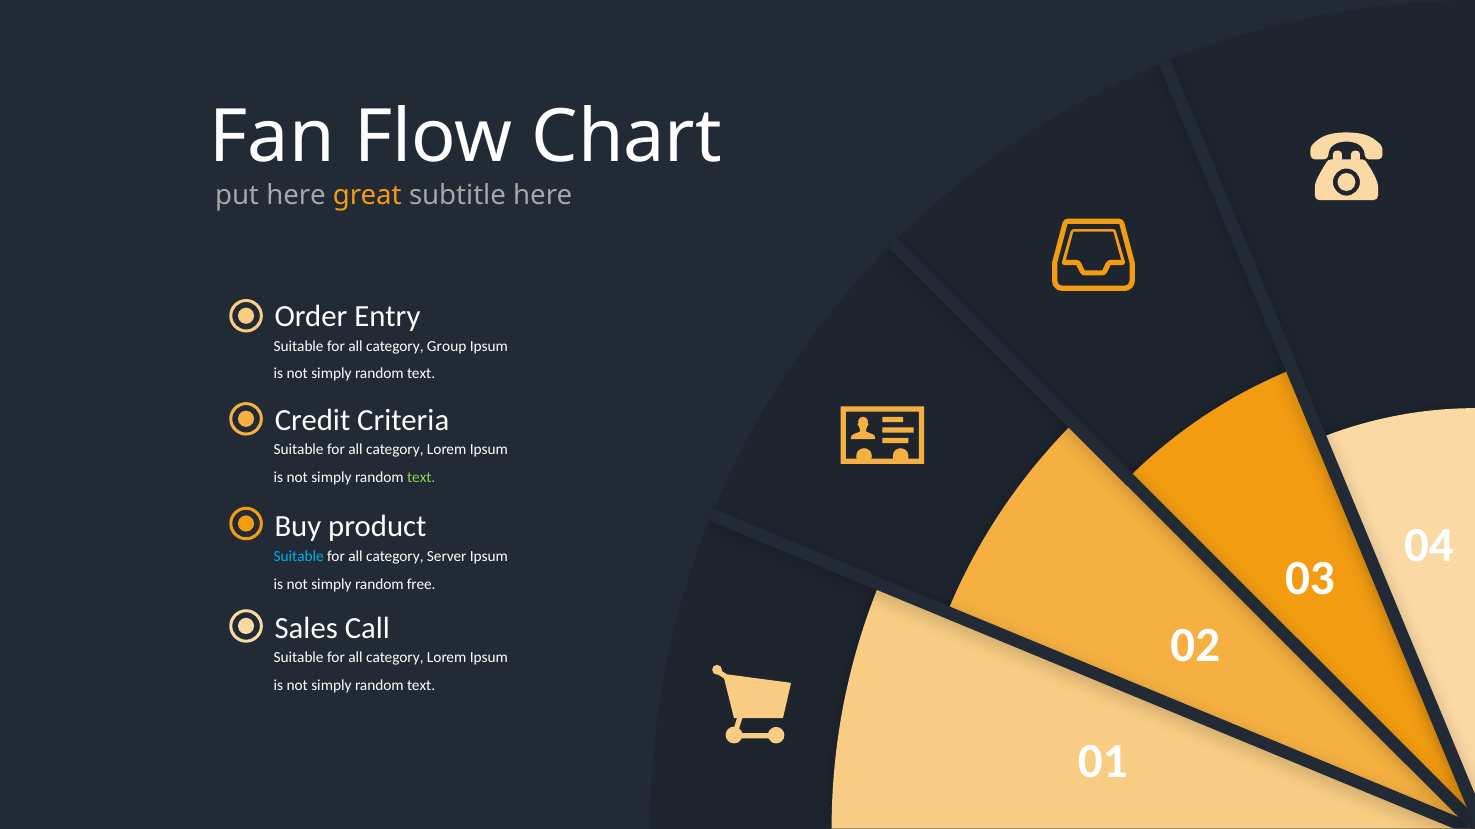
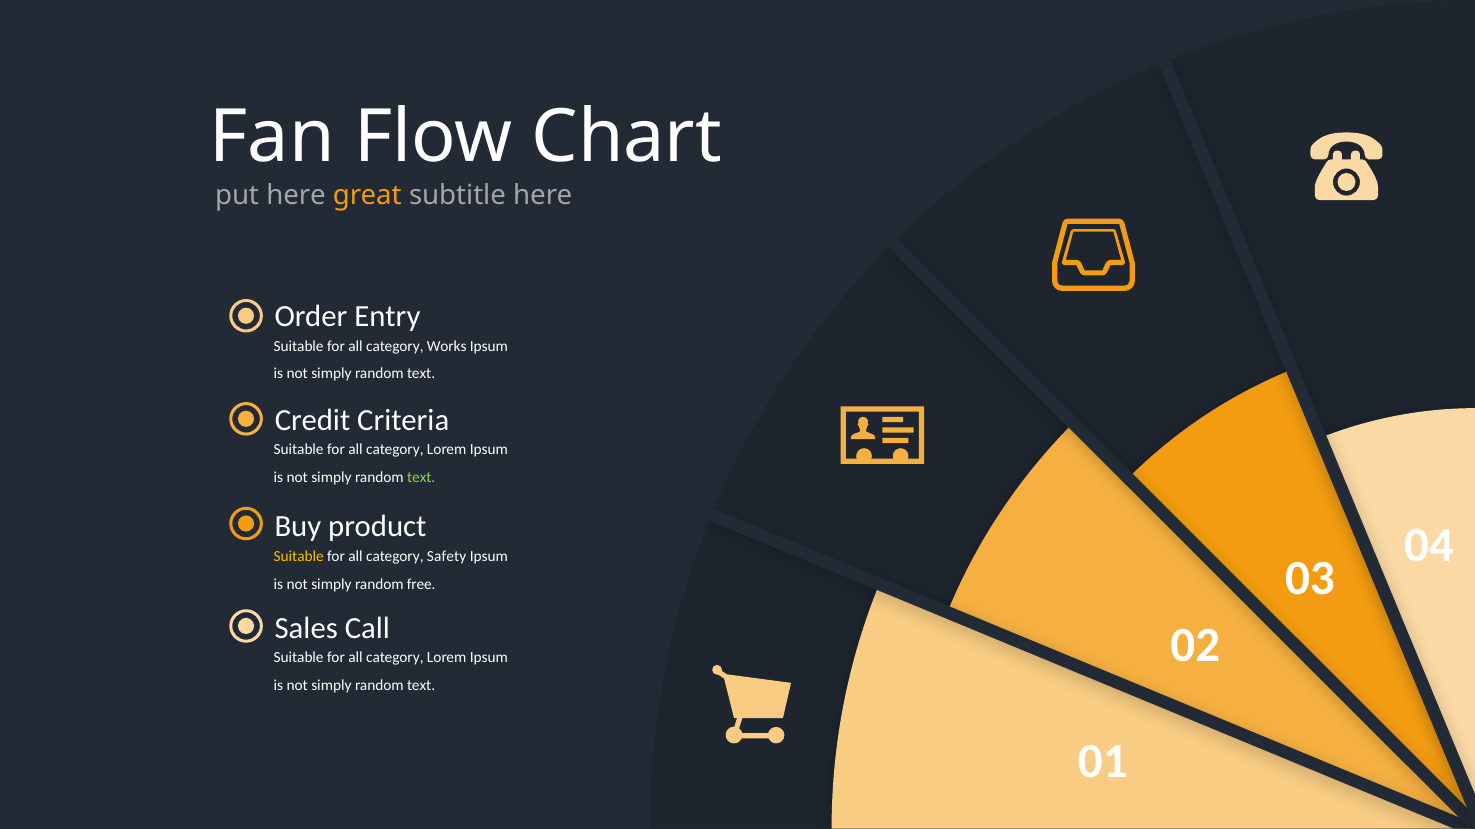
Group: Group -> Works
Suitable at (299, 557) colour: light blue -> yellow
Server: Server -> Safety
